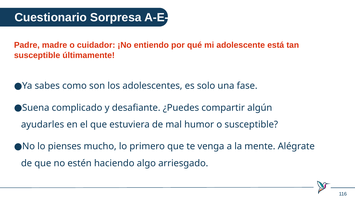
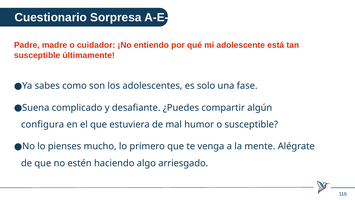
ayudarles: ayudarles -> configura
